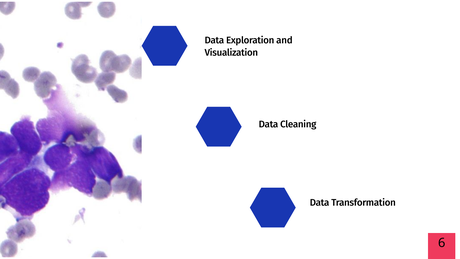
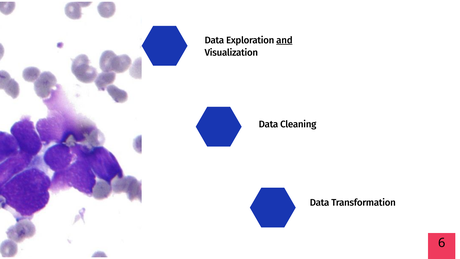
and underline: none -> present
